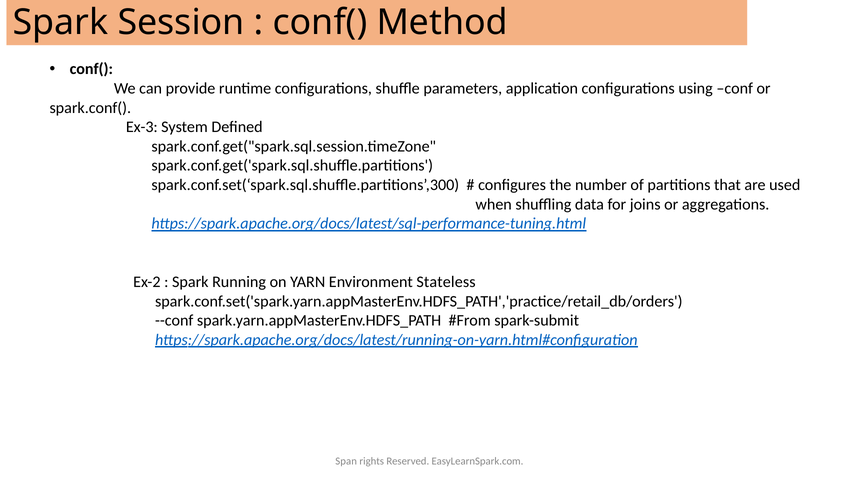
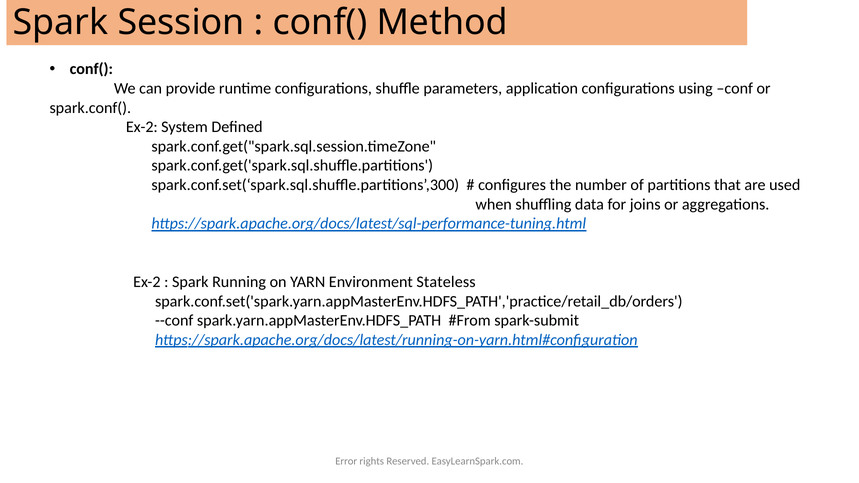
Ex-3 at (142, 127): Ex-3 -> Ex-2
Span: Span -> Error
